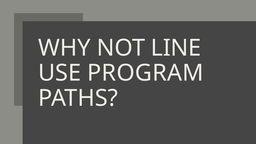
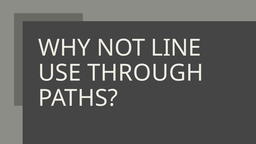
PROGRAM: PROGRAM -> THROUGH
